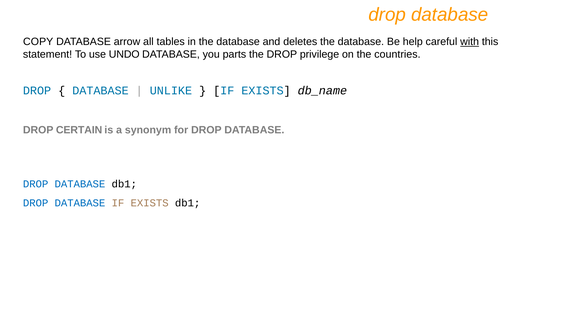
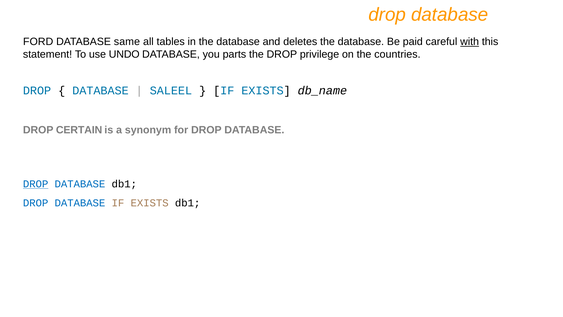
COPY: COPY -> FORD
arrow: arrow -> same
help: help -> paid
UNLIKE: UNLIKE -> SALEEL
DROP at (36, 184) underline: none -> present
